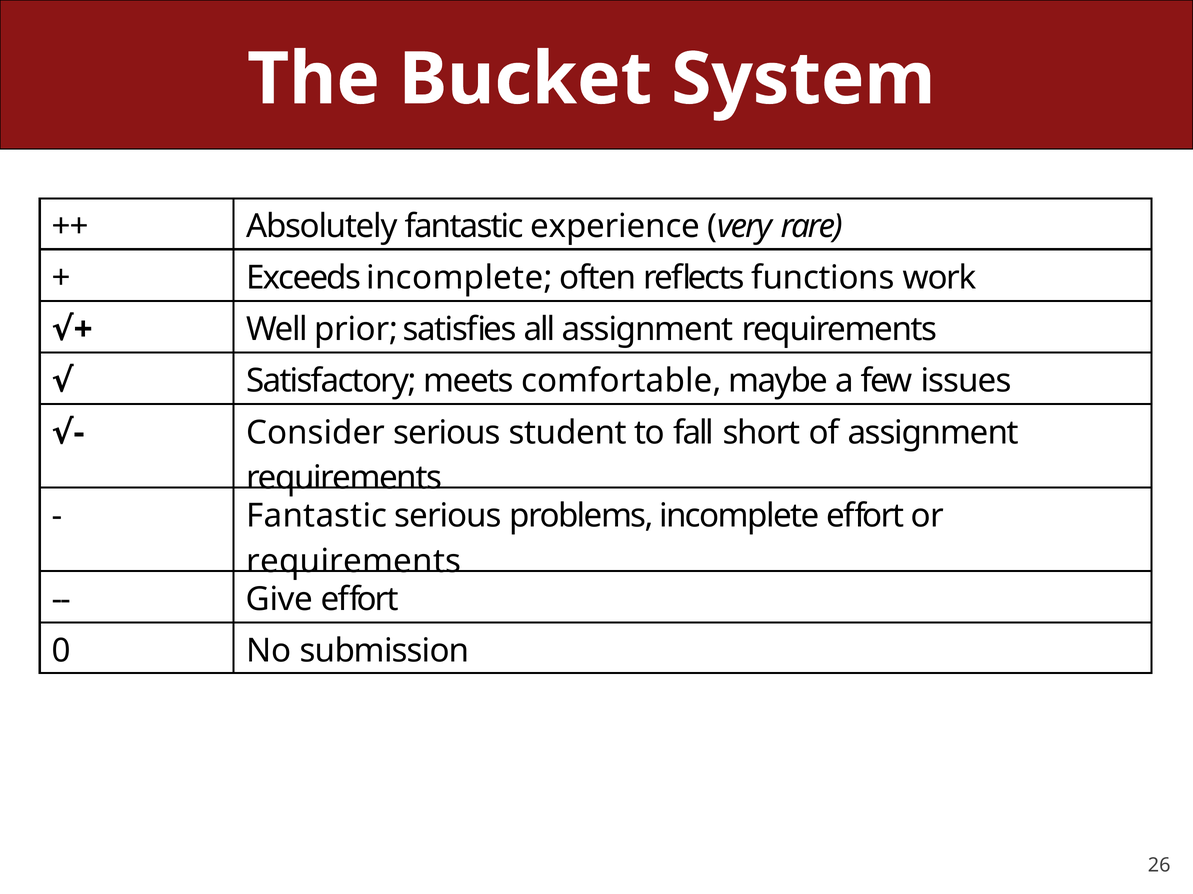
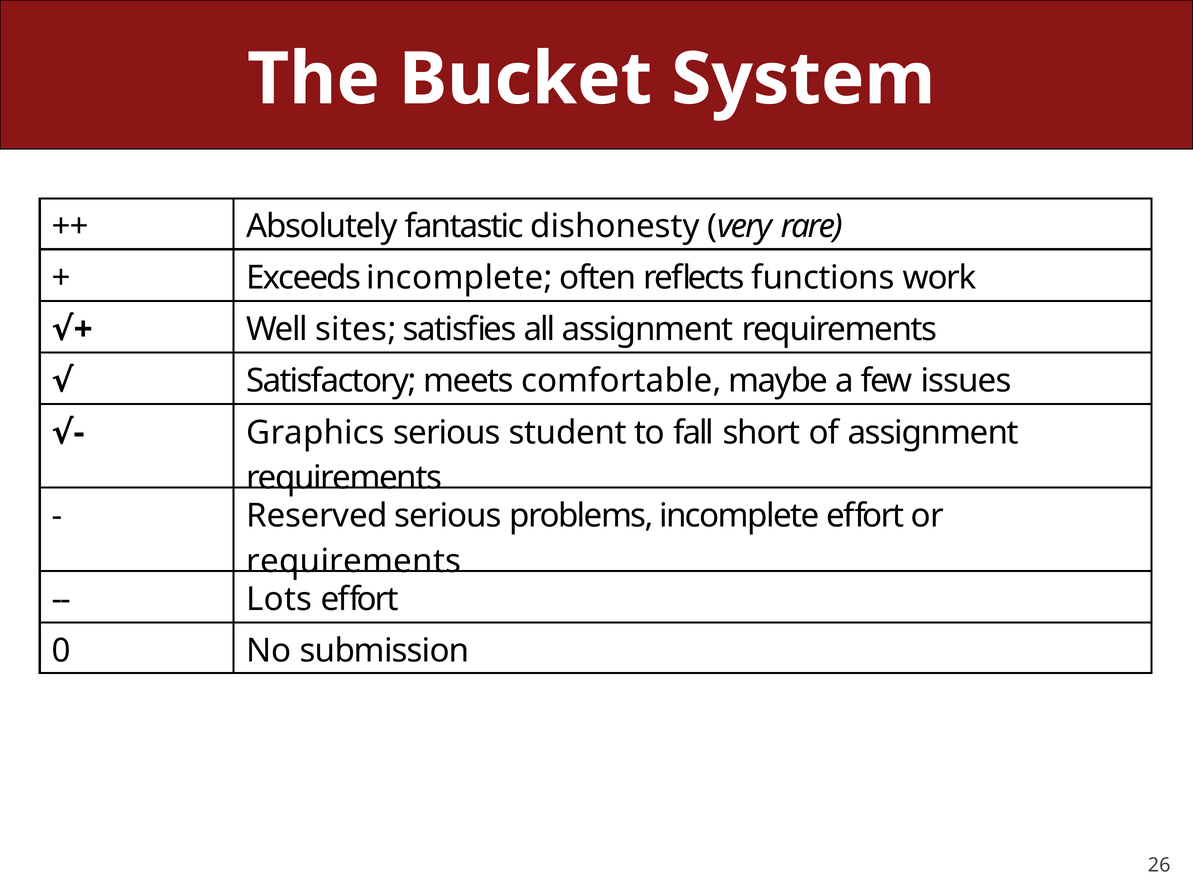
experience: experience -> dishonesty
prior: prior -> sites
Consider: Consider -> Graphics
Fantastic at (317, 516): Fantastic -> Reserved
Give: Give -> Lots
